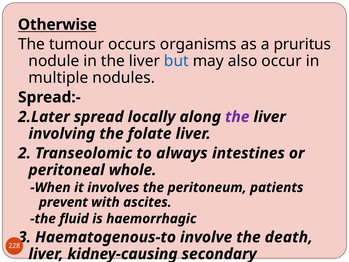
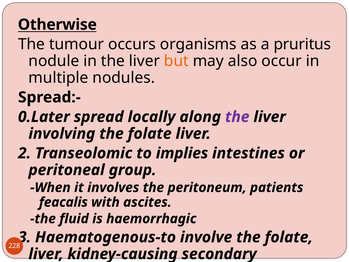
but colour: blue -> orange
2.Later: 2.Later -> 0.Later
always: always -> implies
whole: whole -> group
prevent: prevent -> feacalis
involve the death: death -> folate
